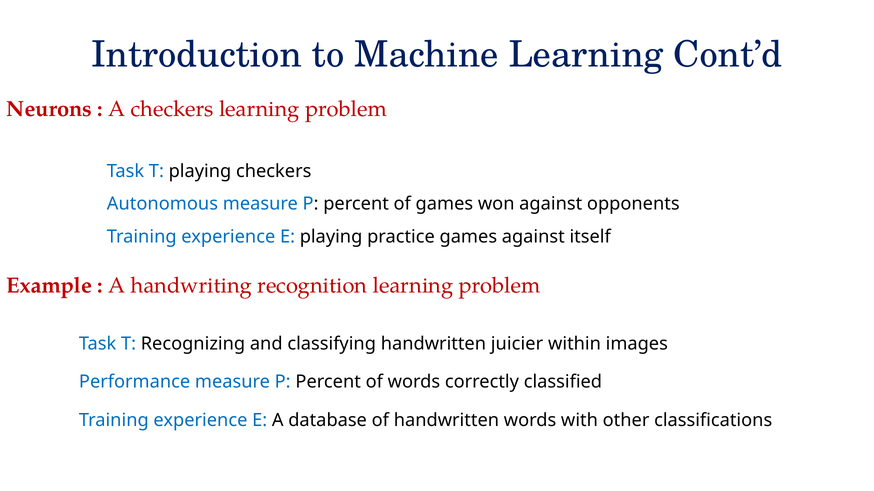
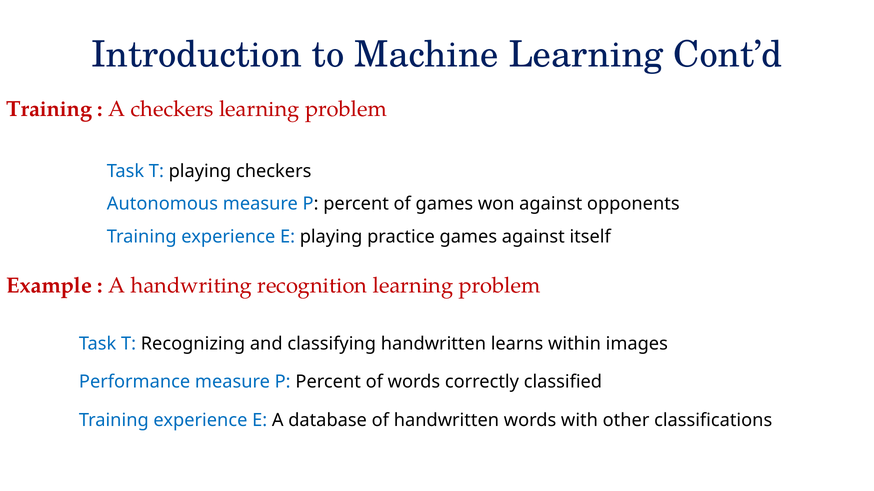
Neurons at (49, 109): Neurons -> Training
juicier: juicier -> learns
